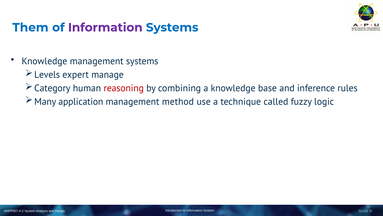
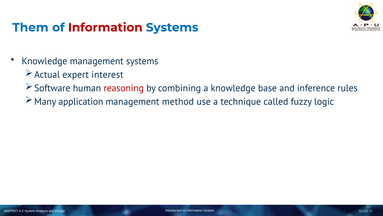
Information at (105, 27) colour: purple -> red
Levels: Levels -> Actual
manage: manage -> interest
Category: Category -> Software
